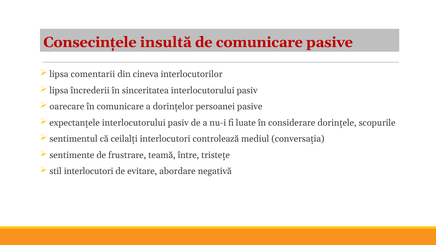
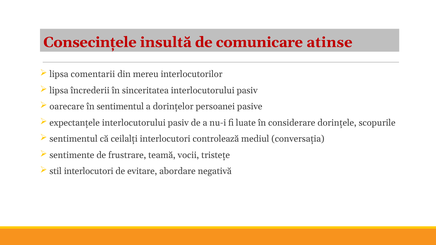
comunicare pasive: pasive -> atinse
cineva: cineva -> mereu
în comunicare: comunicare -> sentimentul
între: între -> vocii
